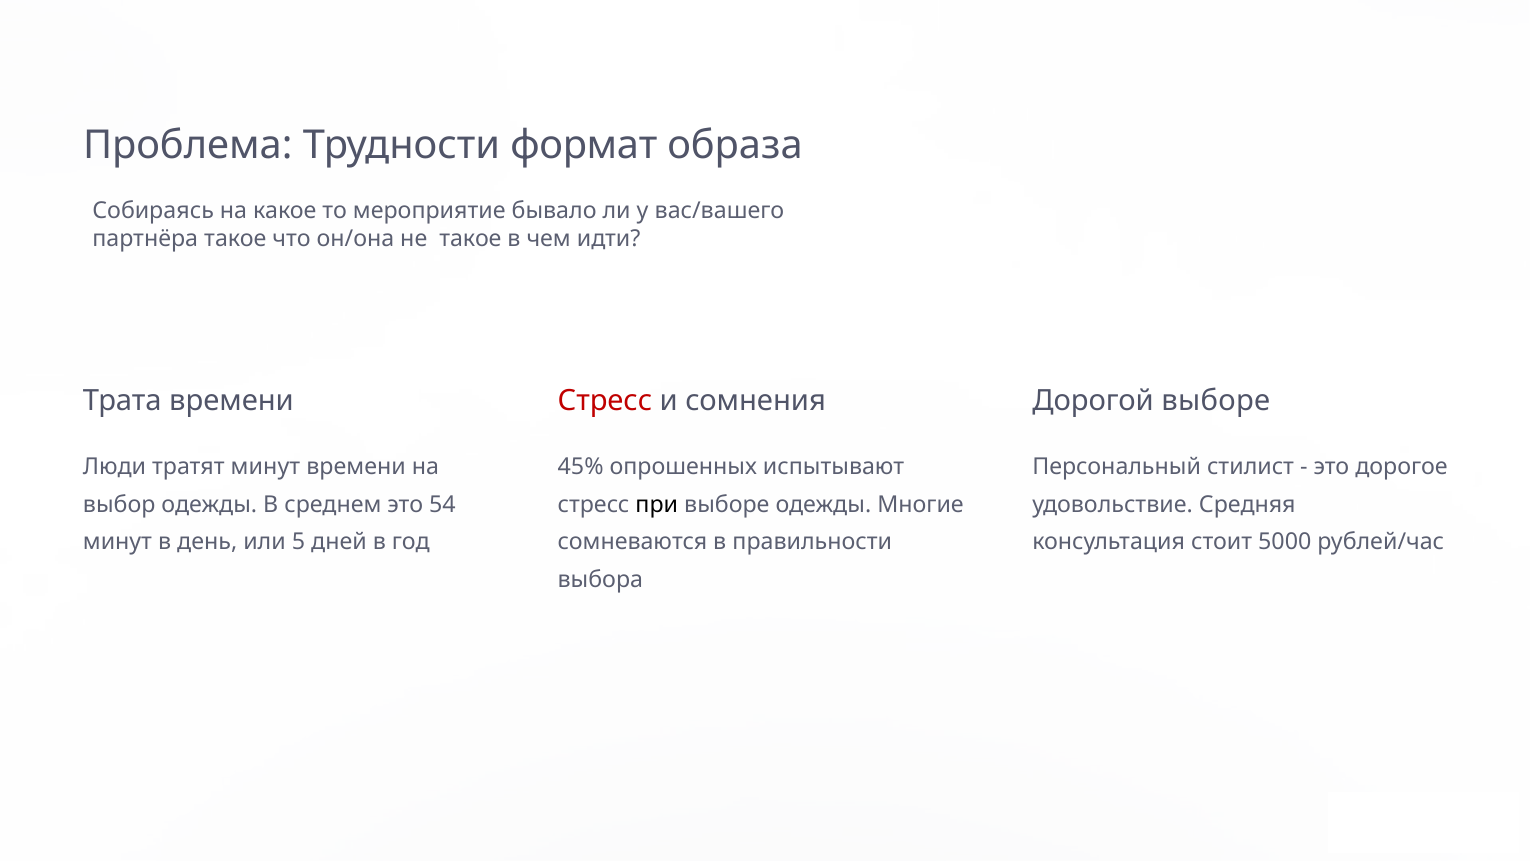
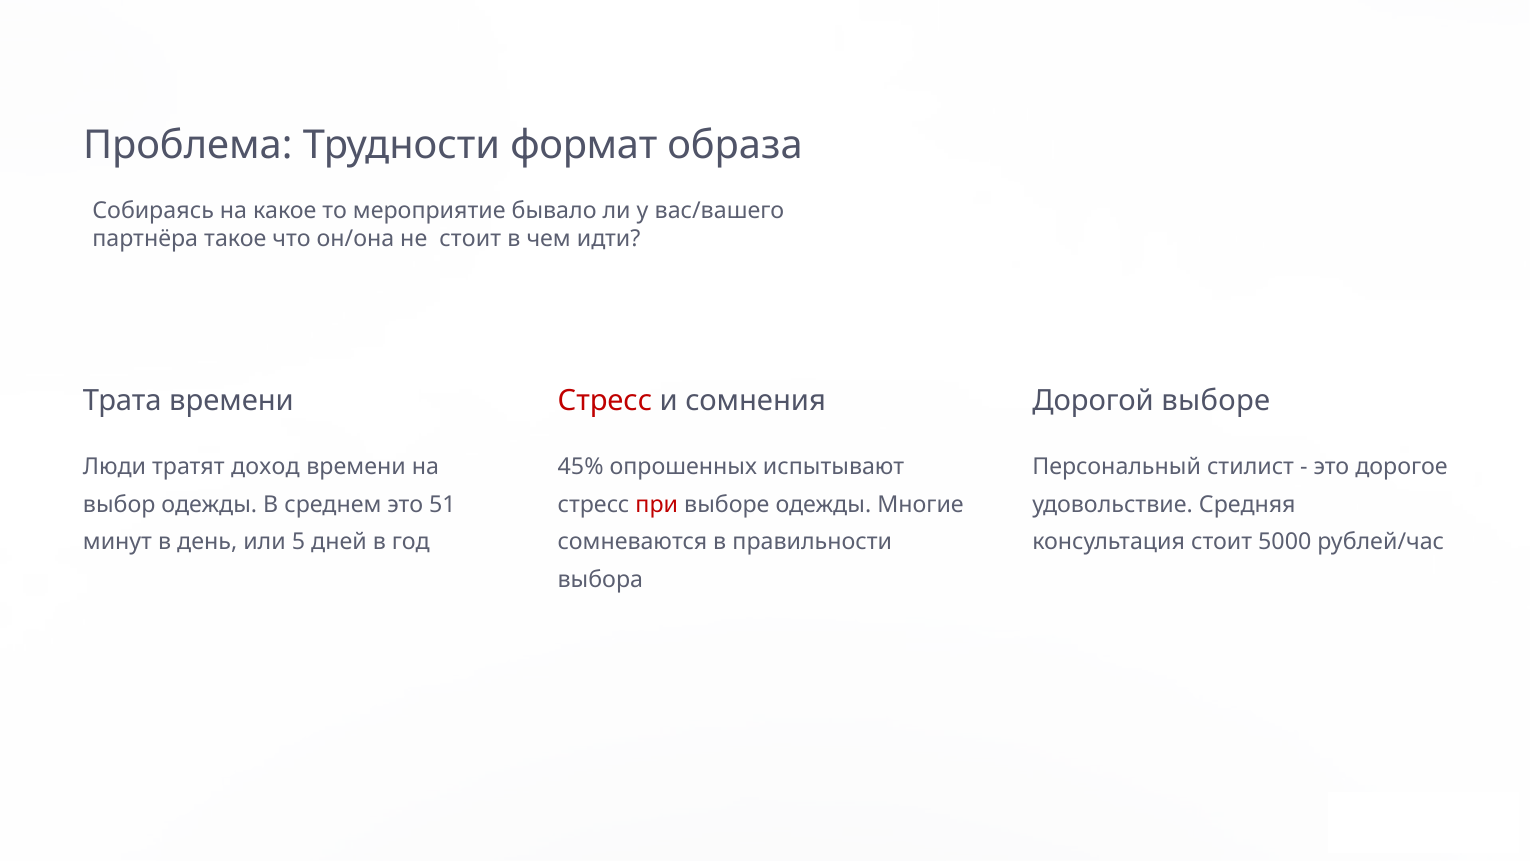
не такое: такое -> стоит
тратят минут: минут -> доход
54: 54 -> 51
при colour: black -> red
